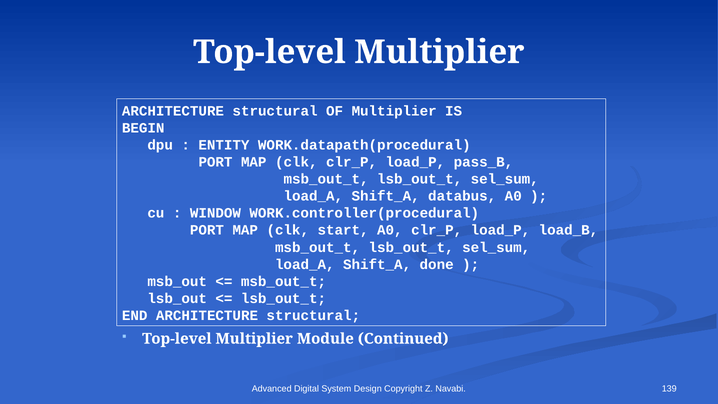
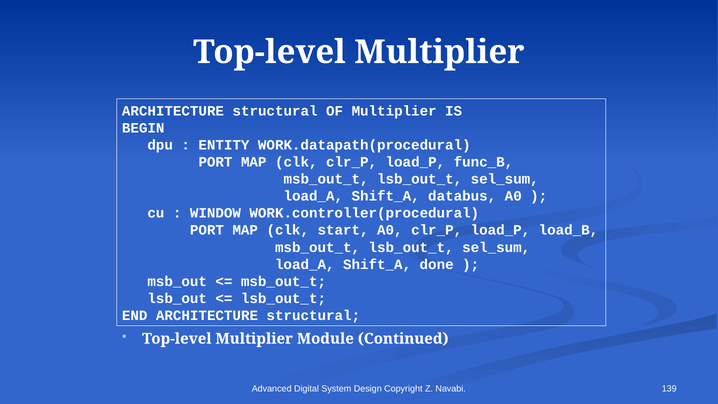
pass_B: pass_B -> func_B
